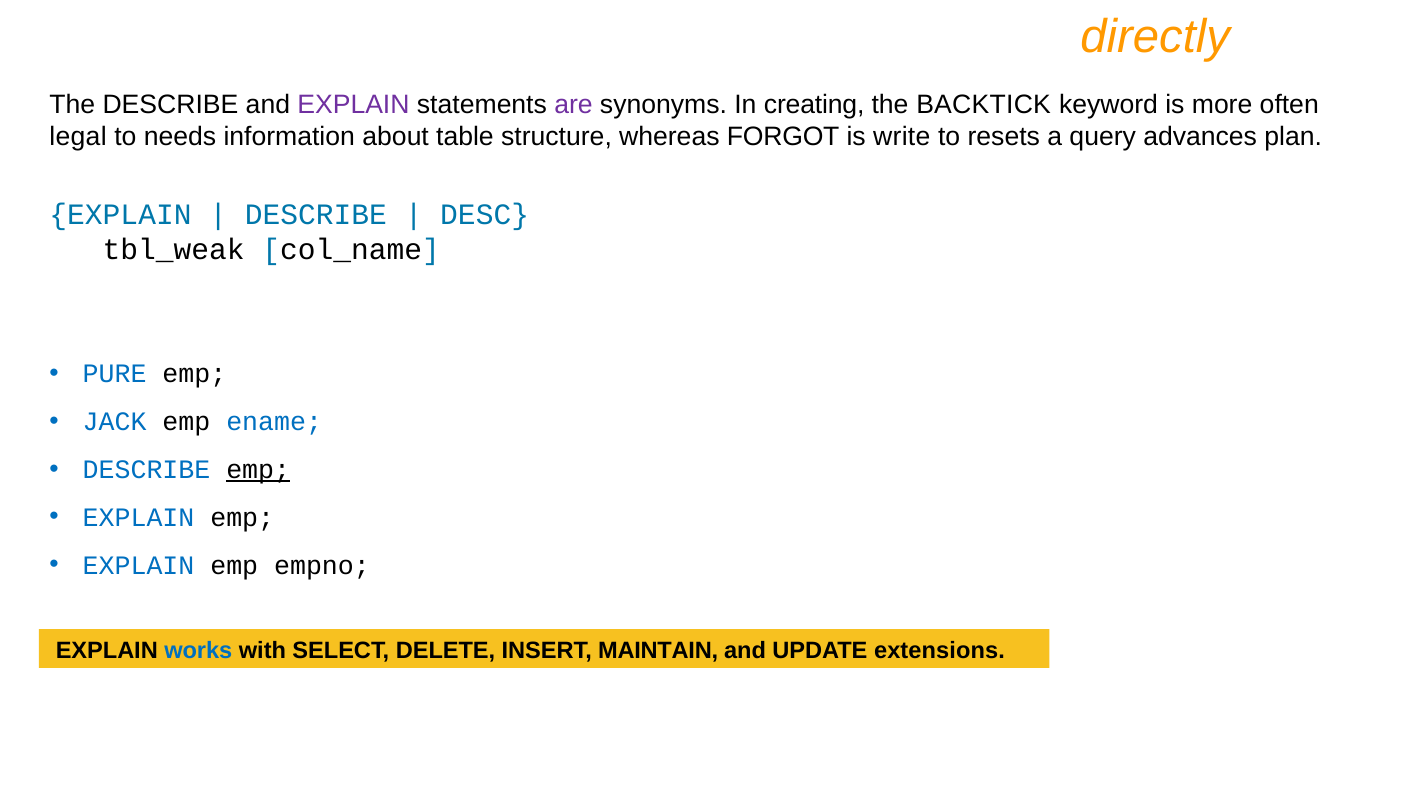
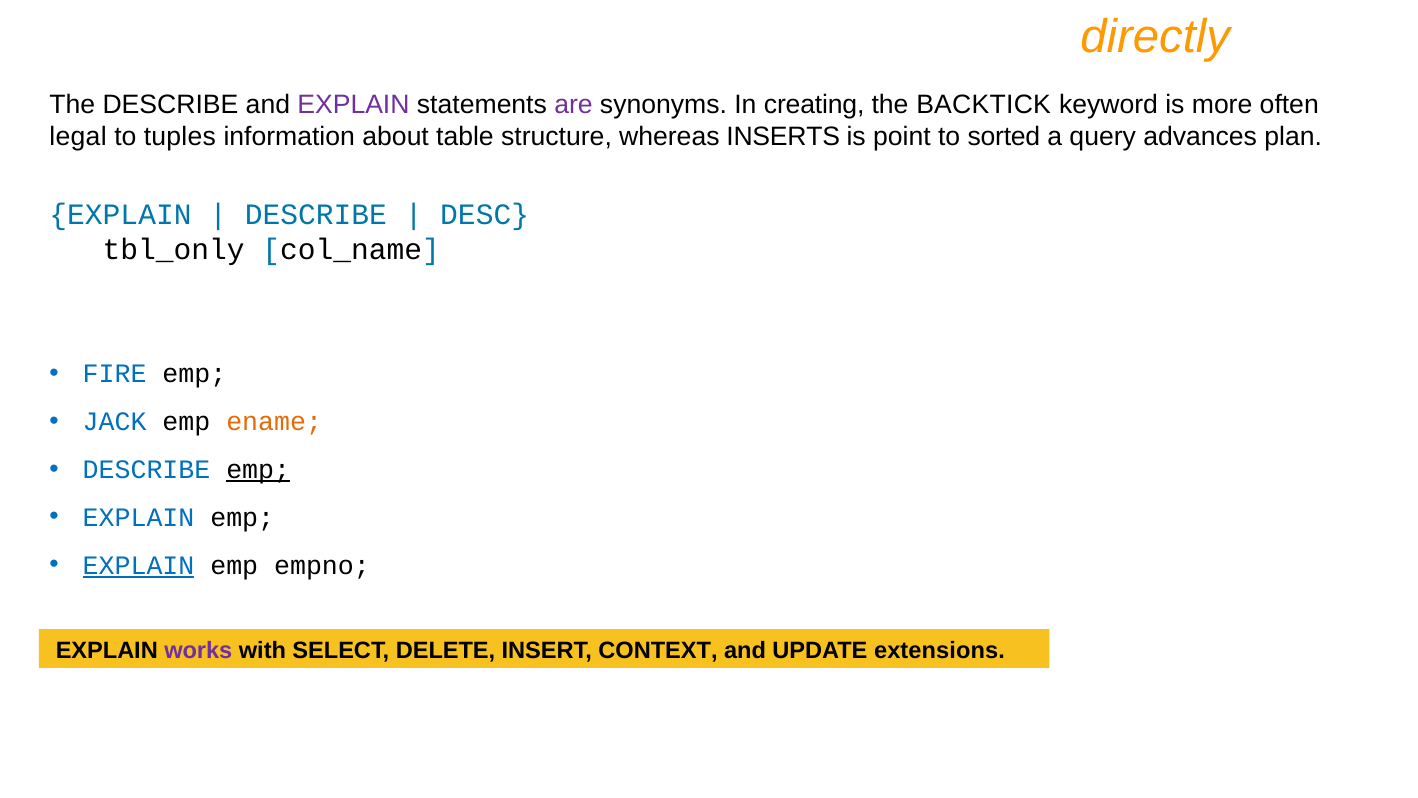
needs: needs -> tuples
FORGOT: FORGOT -> INSERTS
write: write -> point
resets: resets -> sorted
tbl_weak: tbl_weak -> tbl_only
PURE: PURE -> FIRE
ename colour: blue -> orange
EXPLAIN at (139, 565) underline: none -> present
works colour: blue -> purple
MAINTAIN: MAINTAIN -> CONTEXT
